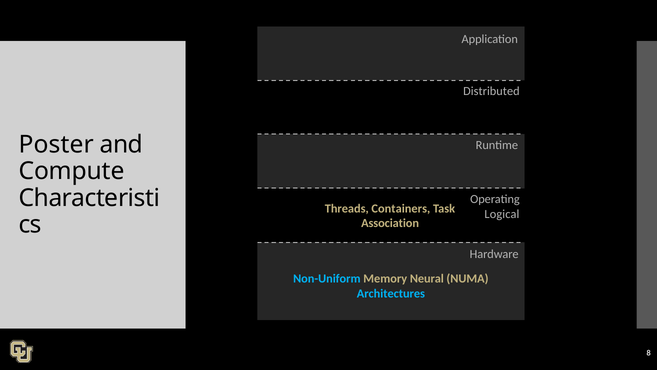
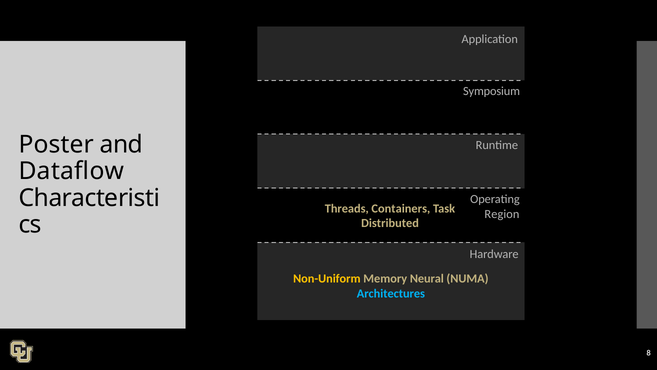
Distributed: Distributed -> Symposium
Compute: Compute -> Dataflow
Logical: Logical -> Region
Association: Association -> Distributed
Non-Uniform colour: light blue -> yellow
